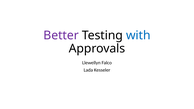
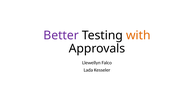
with colour: blue -> orange
